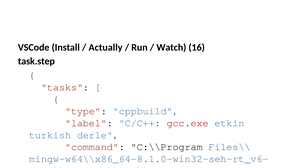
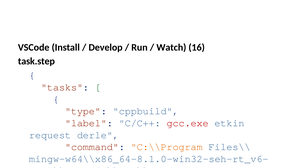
Actually: Actually -> Develop
turkish: turkish -> request
C:\\Program colour: black -> orange
